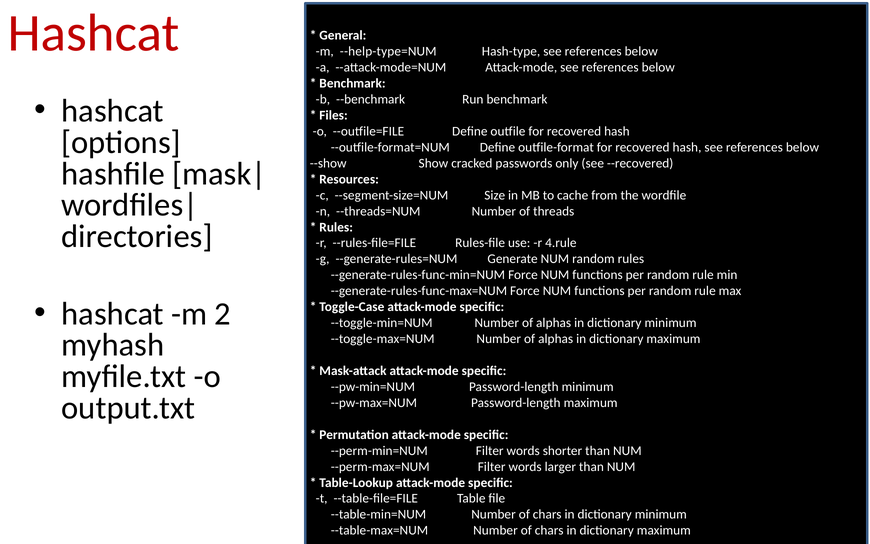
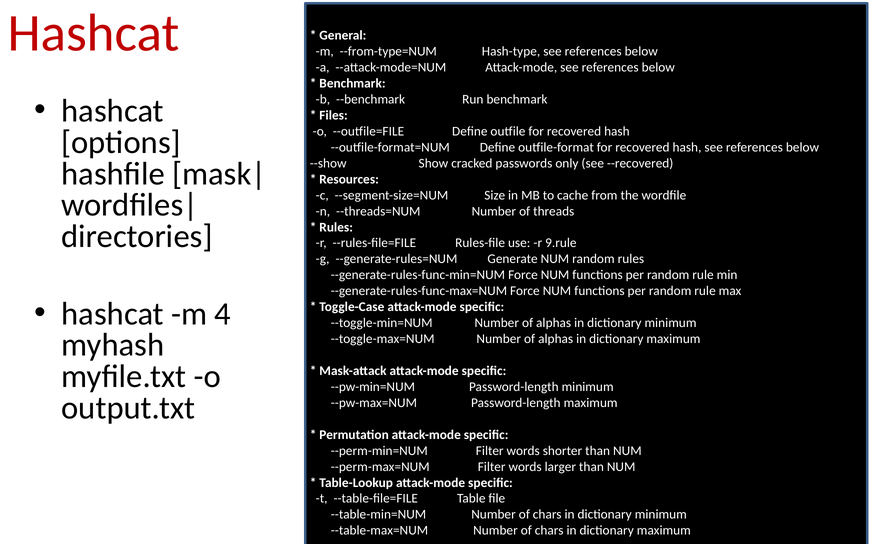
--help-type=NUM: --help-type=NUM -> --from-type=NUM
4.rule: 4.rule -> 9.rule
2: 2 -> 4
